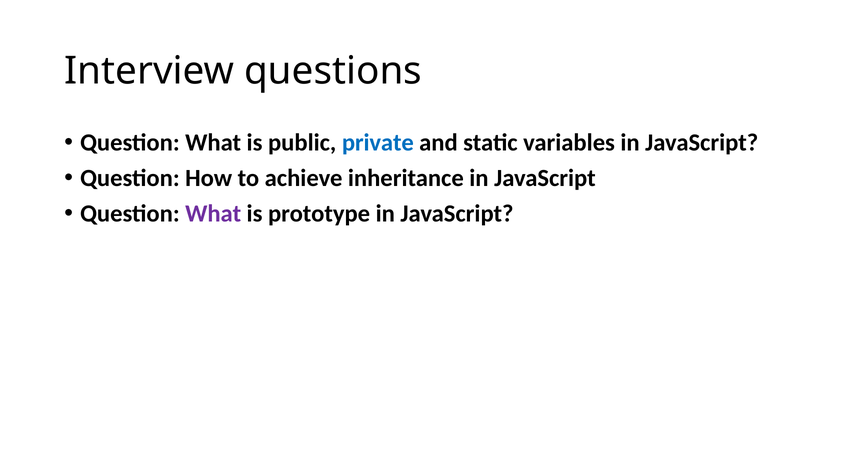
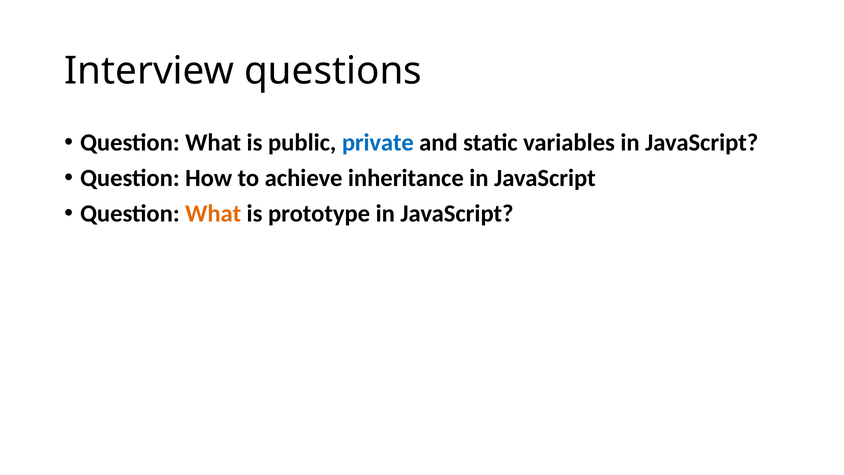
What at (213, 213) colour: purple -> orange
